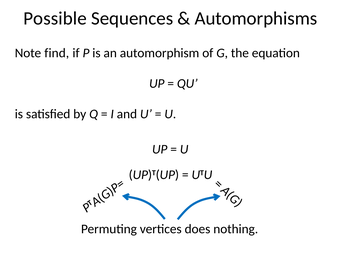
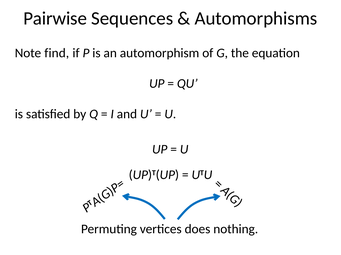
Possible: Possible -> Pairwise
